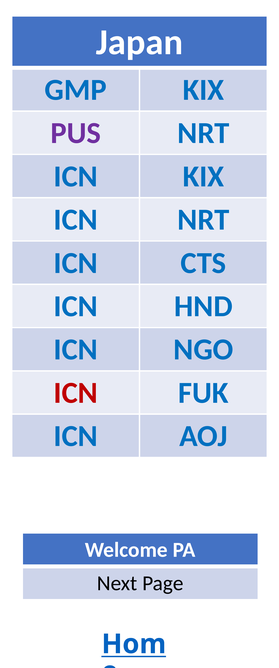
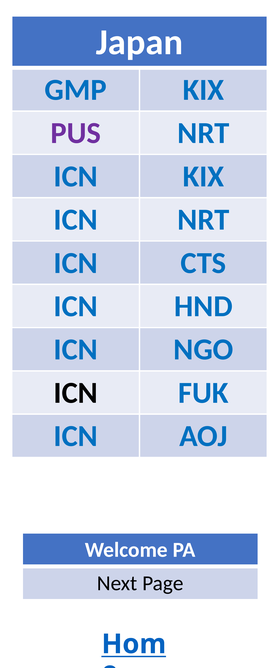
ICN at (76, 393) colour: red -> black
